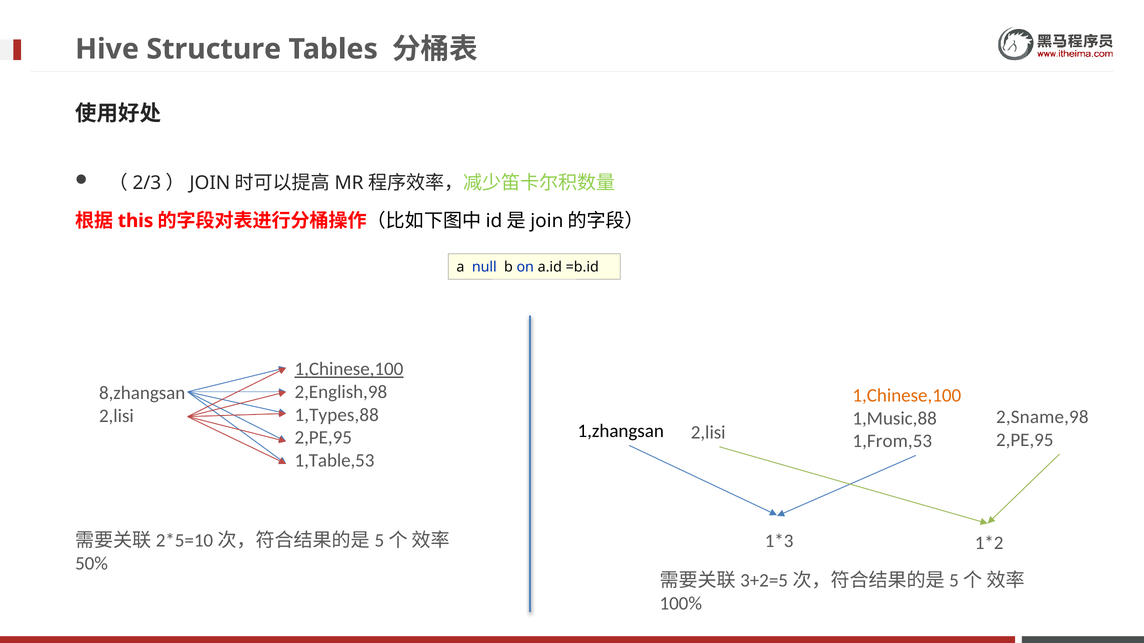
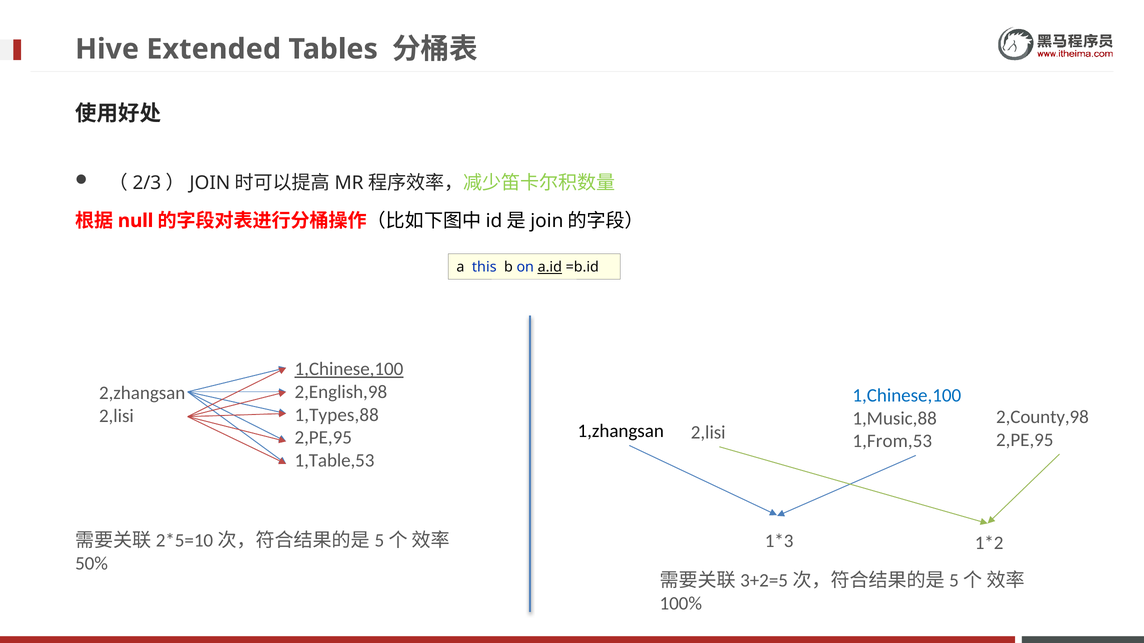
Structure: Structure -> Extended
this: this -> null
null: null -> this
a.id underline: none -> present
8,zhangsan: 8,zhangsan -> 2,zhangsan
1,Chinese,100 at (907, 396) colour: orange -> blue
2,Sname,98: 2,Sname,98 -> 2,County,98
